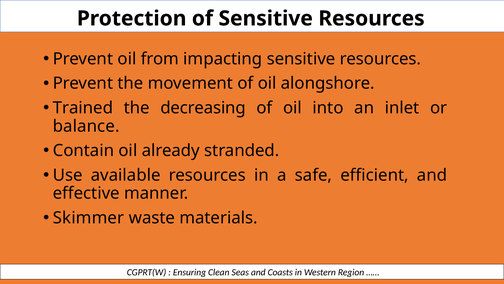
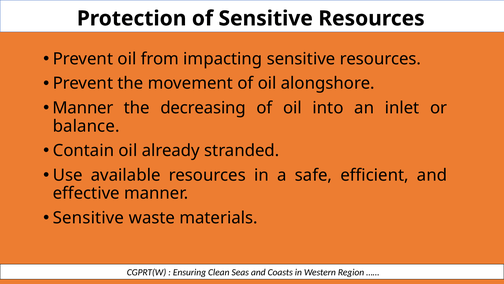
Trained at (83, 108): Trained -> Manner
Skimmer at (89, 217): Skimmer -> Sensitive
